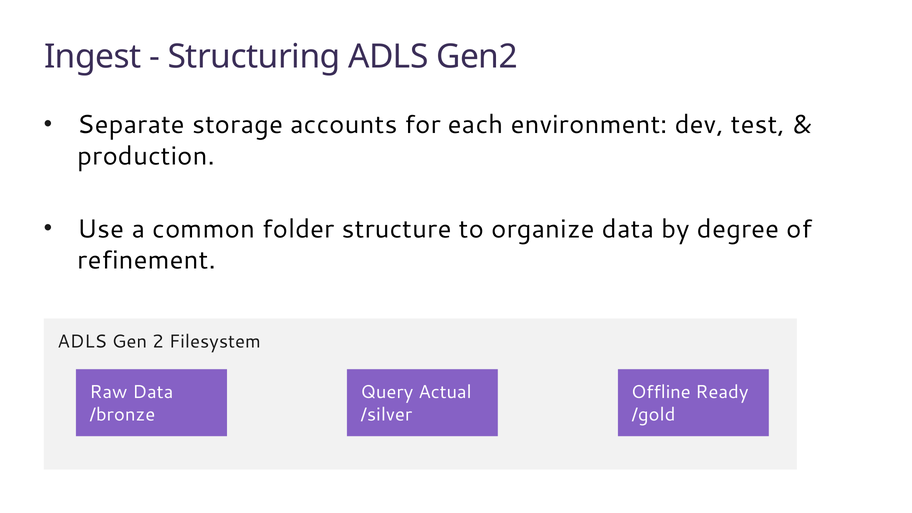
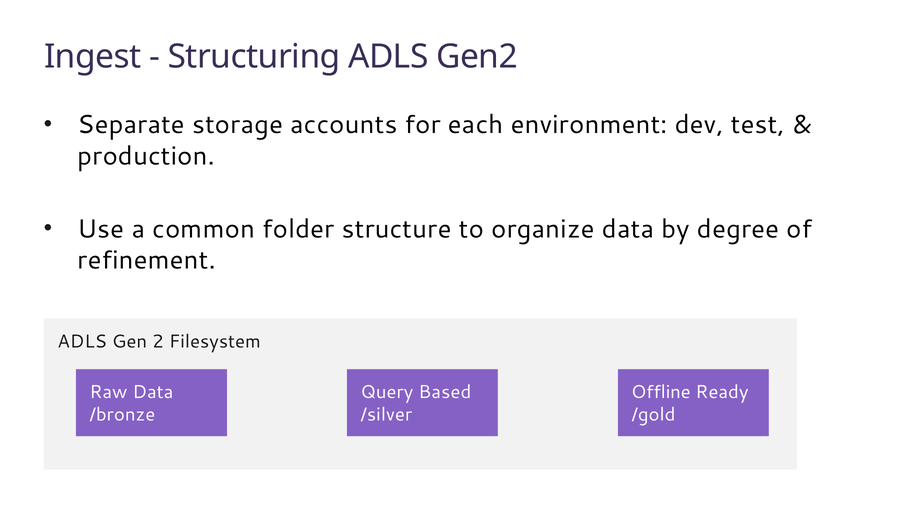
Actual: Actual -> Based
